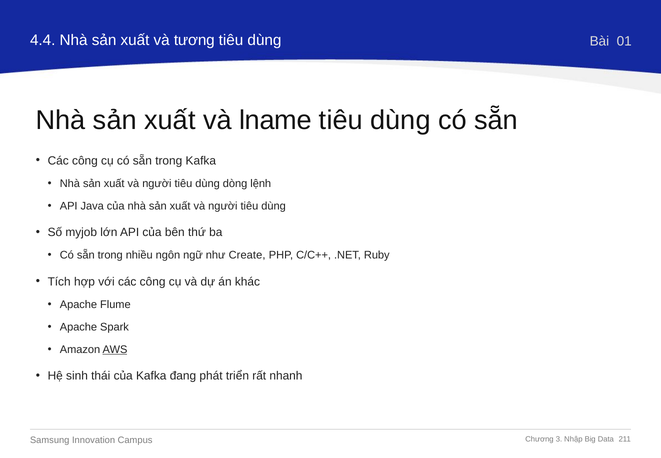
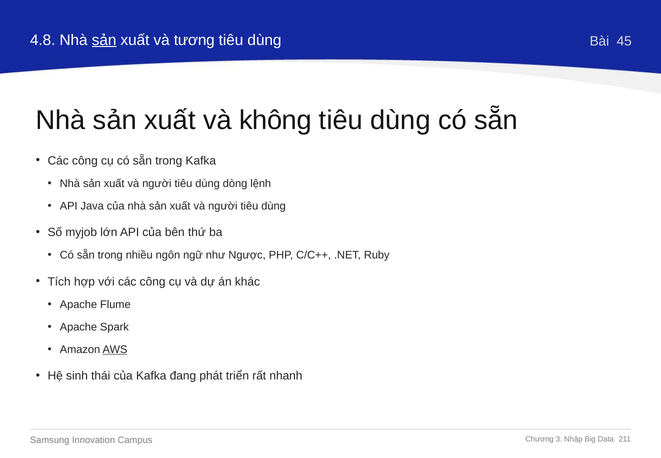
4.4: 4.4 -> 4.8
sản at (104, 40) underline: none -> present
01: 01 -> 45
lname: lname -> không
Create: Create -> Ngược
